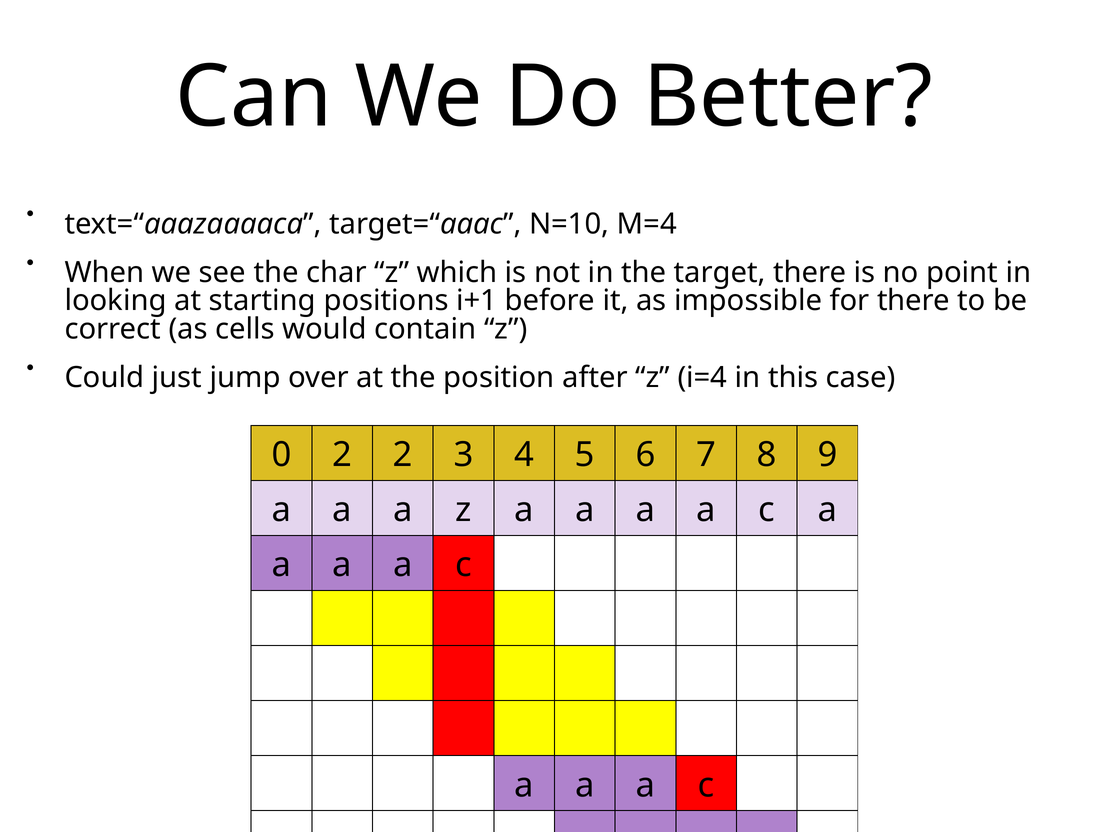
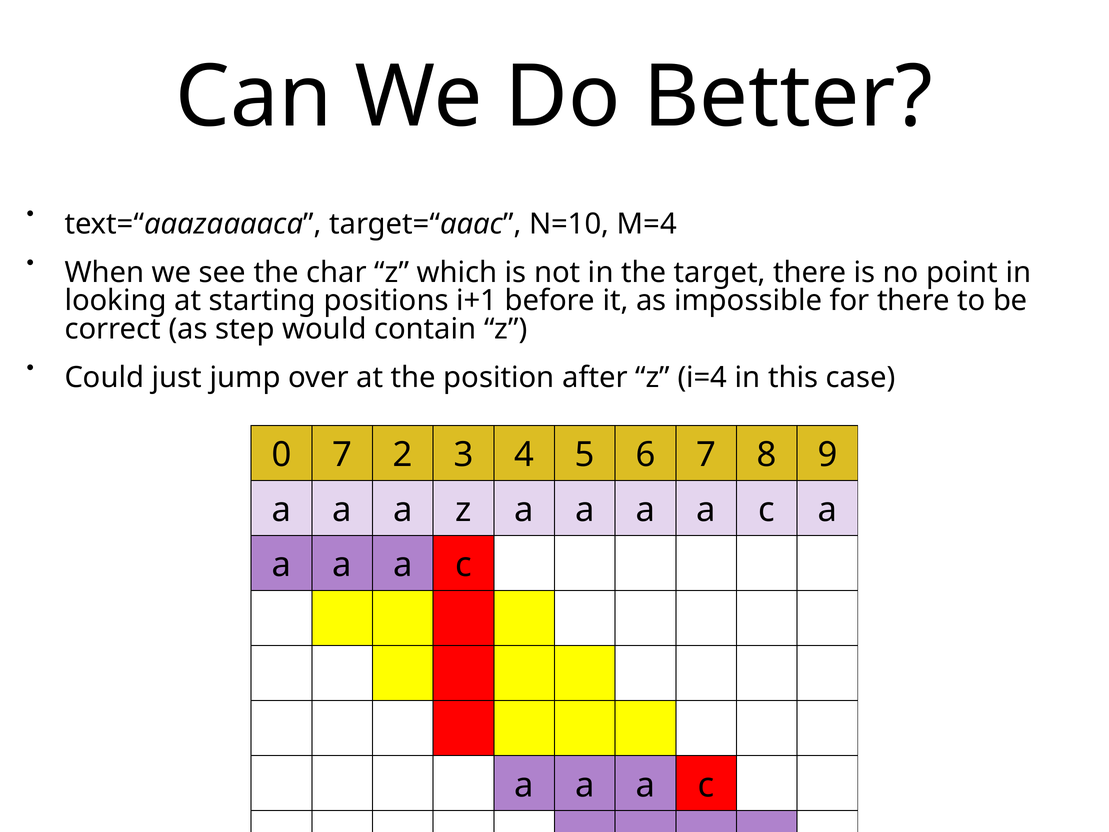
cells: cells -> step
0 2: 2 -> 7
